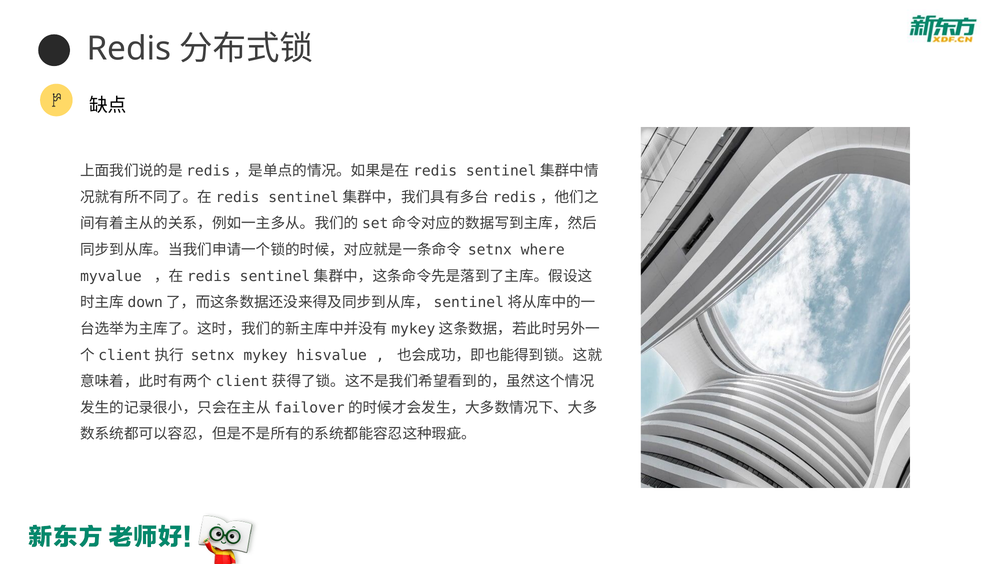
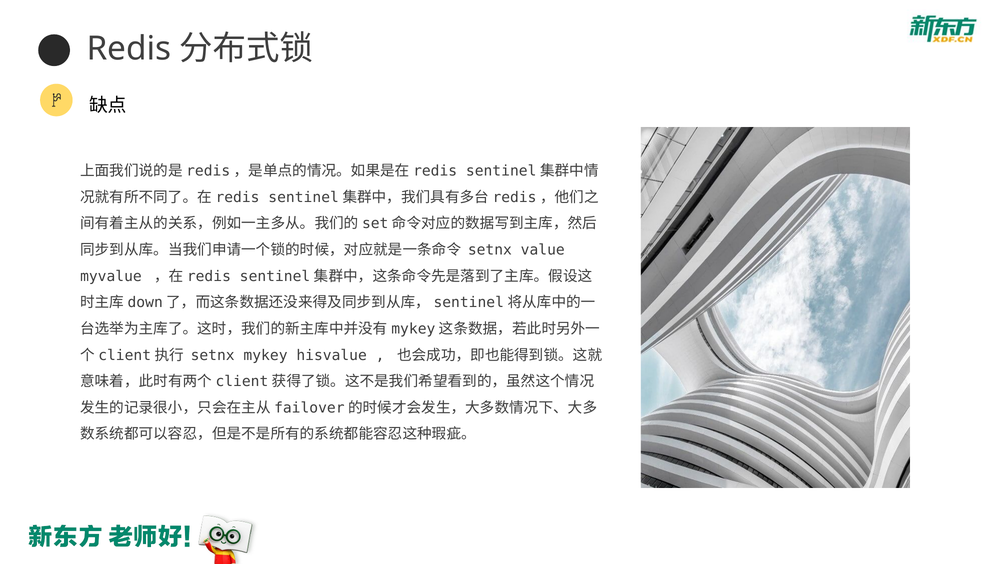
where: where -> value
